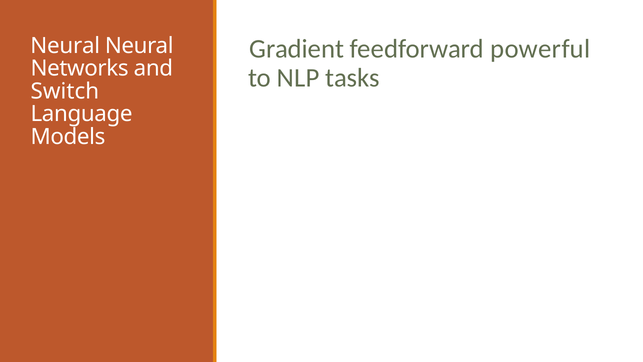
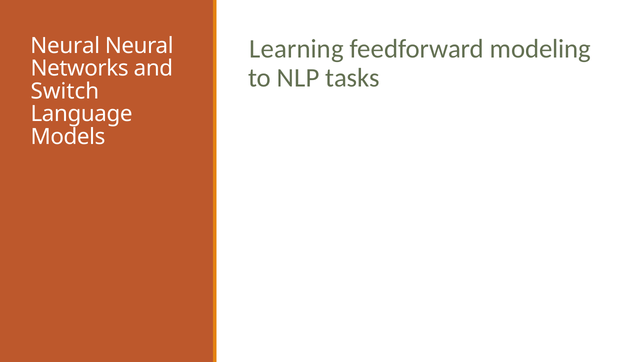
Gradient: Gradient -> Learning
powerful: powerful -> modeling
